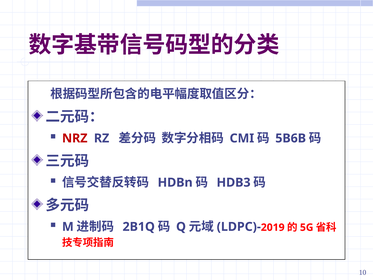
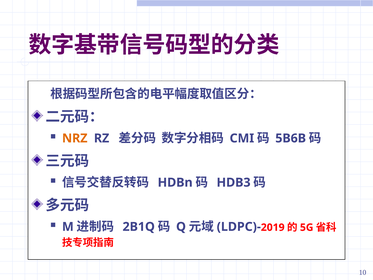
NRZ colour: red -> orange
